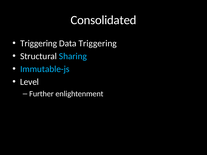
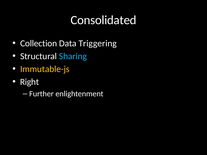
Triggering at (39, 43): Triggering -> Collection
Immutable-js colour: light blue -> yellow
Level: Level -> Right
